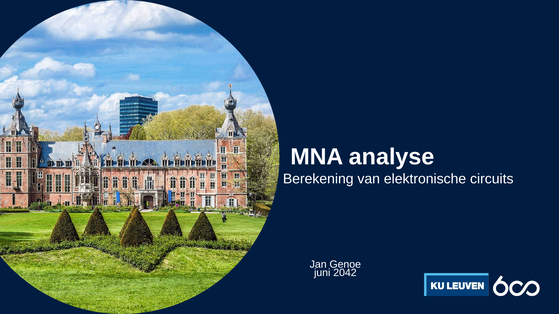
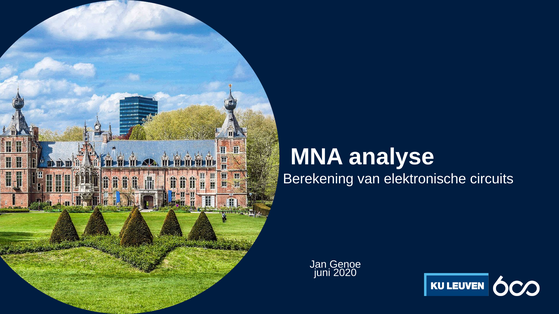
2042: 2042 -> 2020
